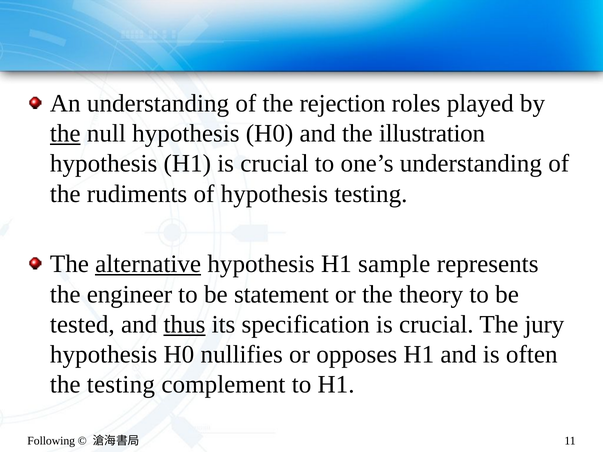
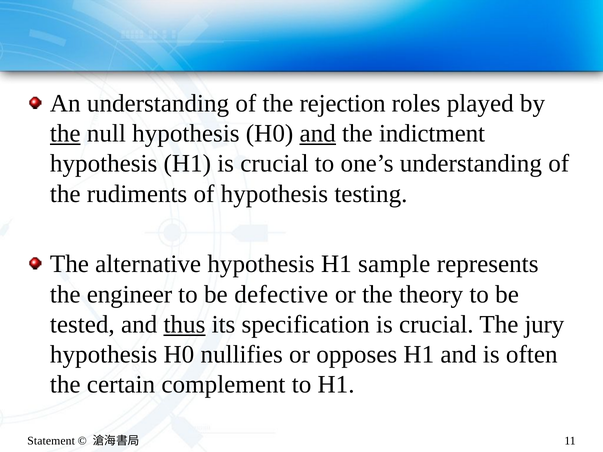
and at (318, 134) underline: none -> present
illustration: illustration -> indictment
alternative underline: present -> none
statement: statement -> defective
the testing: testing -> certain
Following: Following -> Statement
